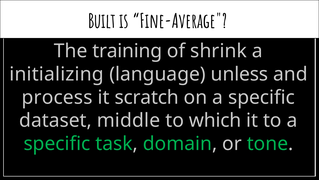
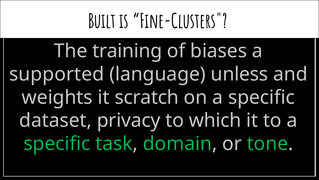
Fine-Average: Fine-Average -> Fine-Clusters
shrink: shrink -> biases
initializing: initializing -> supported
process: process -> weights
middle: middle -> privacy
